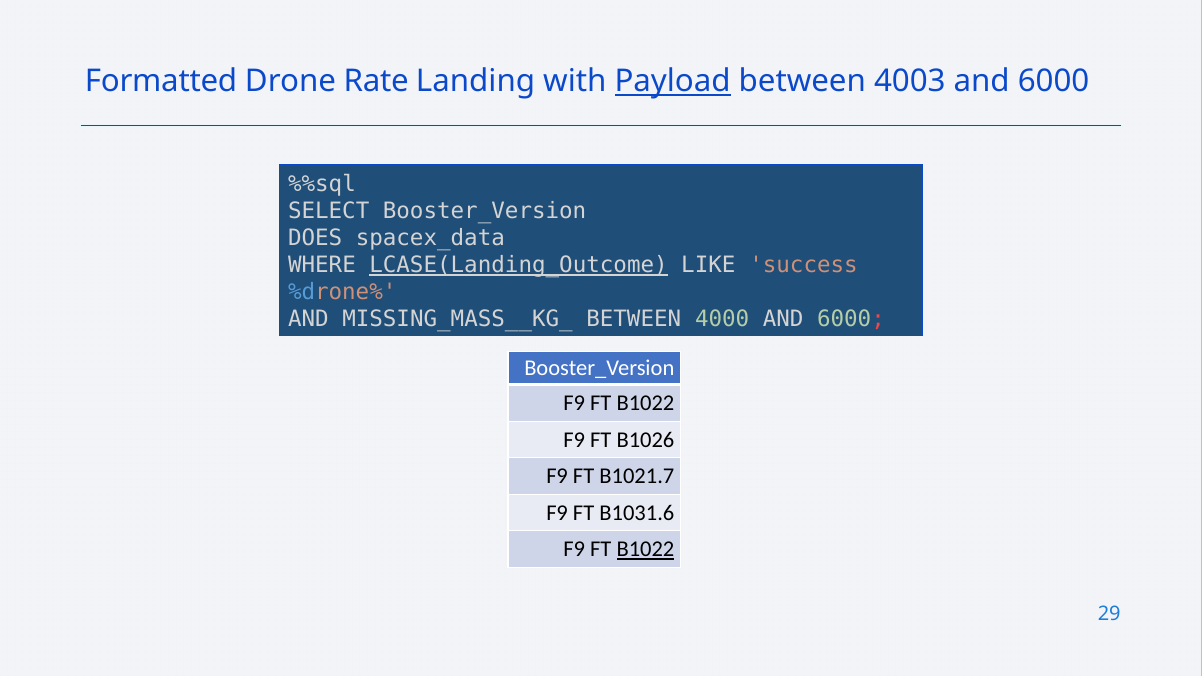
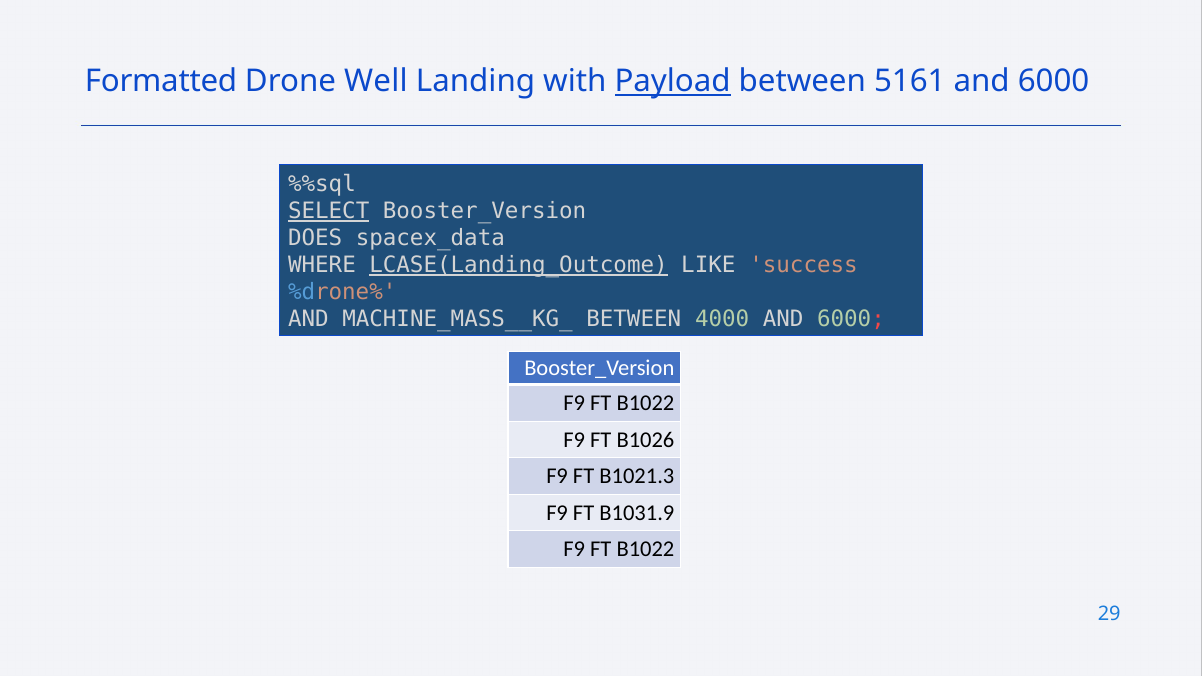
Rate: Rate -> Well
4003: 4003 -> 5161
SELECT underline: none -> present
MISSING_MASS__KG_: MISSING_MASS__KG_ -> MACHINE_MASS__KG_
B1021.7: B1021.7 -> B1021.3
B1031.6: B1031.6 -> B1031.9
B1022 at (645, 549) underline: present -> none
